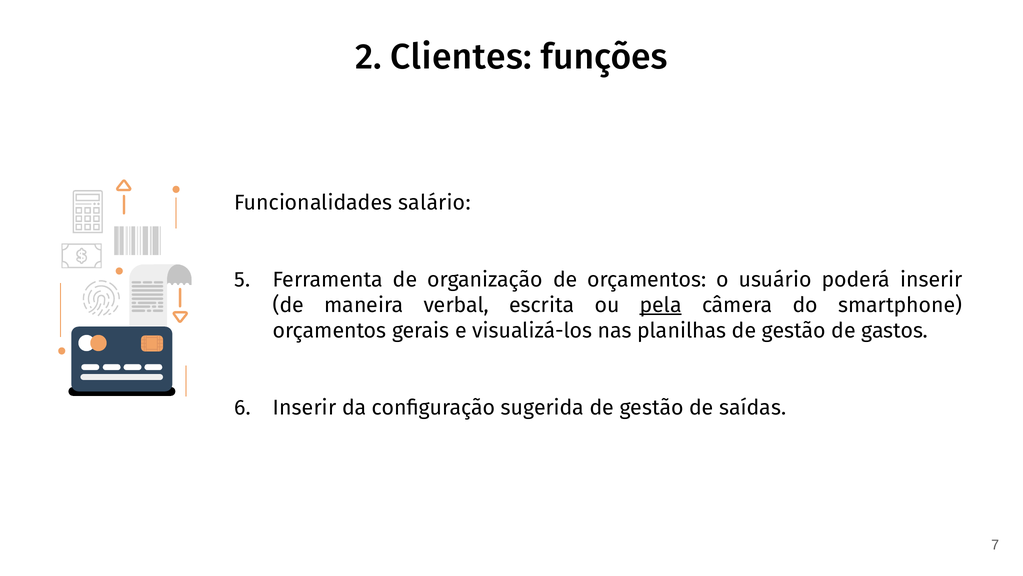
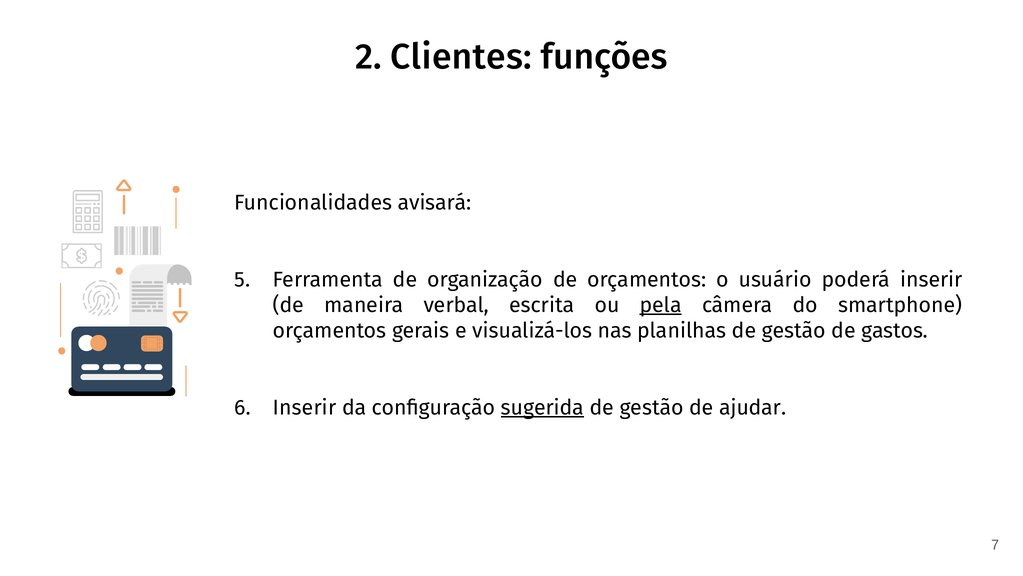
salário: salário -> avisará
sugerida underline: none -> present
saídas: saídas -> ajudar
